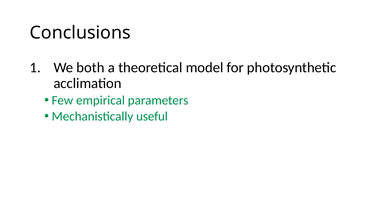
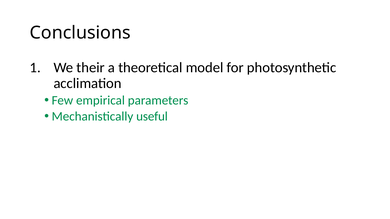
both: both -> their
